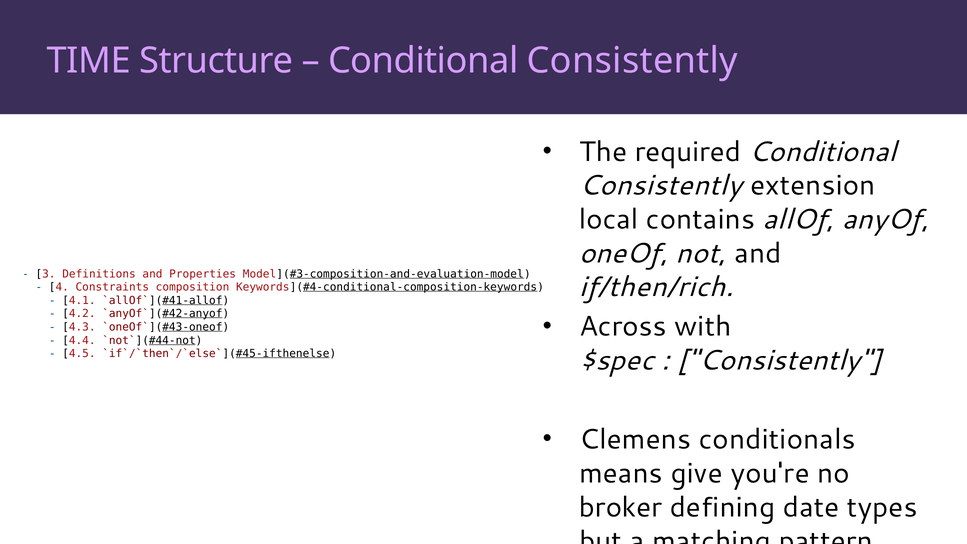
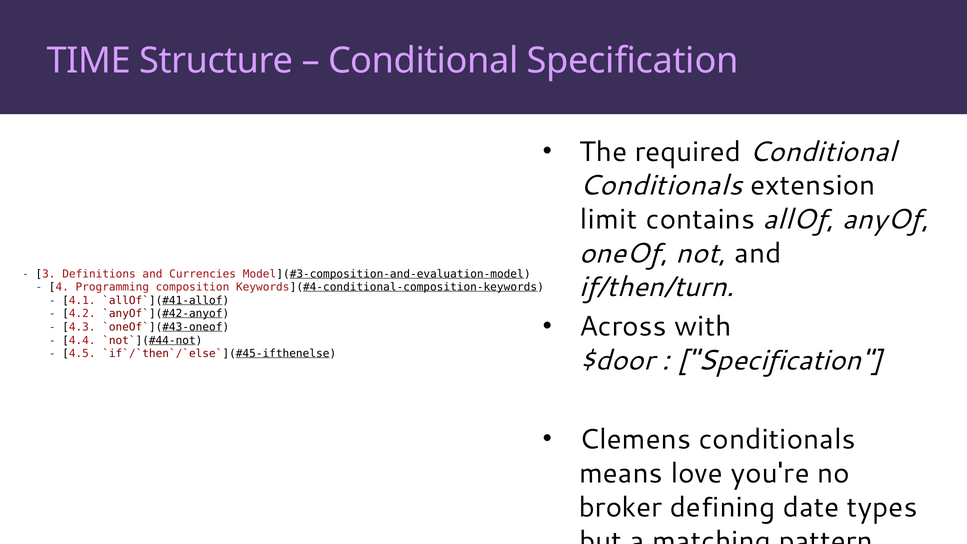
Consistently at (632, 61): Consistently -> Specification
Consistently at (661, 186): Consistently -> Conditionals
local: local -> limit
Properties: Properties -> Currencies
if/then/rich: if/then/rich -> if/then/turn
Constraints: Constraints -> Programming
$spec: $spec -> $door
Consistently at (780, 361): Consistently -> Specification
give: give -> love
